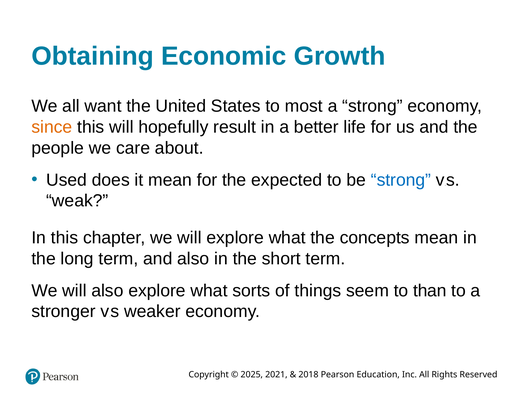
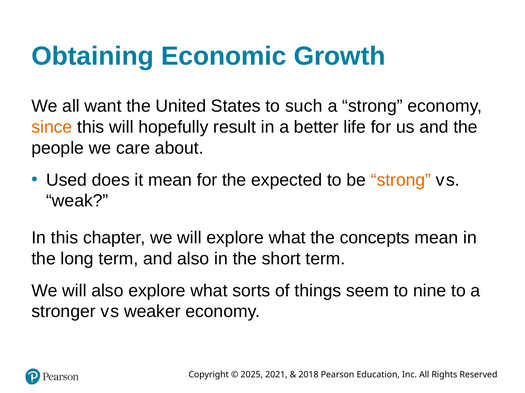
most: most -> such
strong at (401, 180) colour: blue -> orange
than: than -> nine
